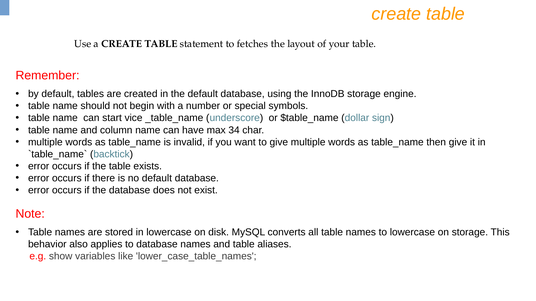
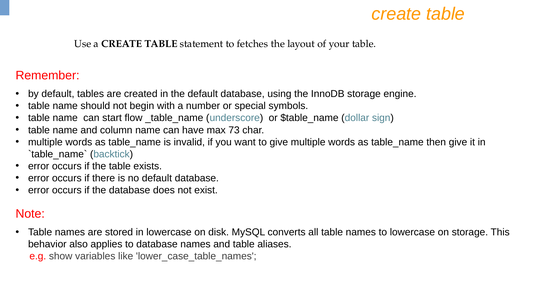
vice: vice -> flow
34: 34 -> 73
